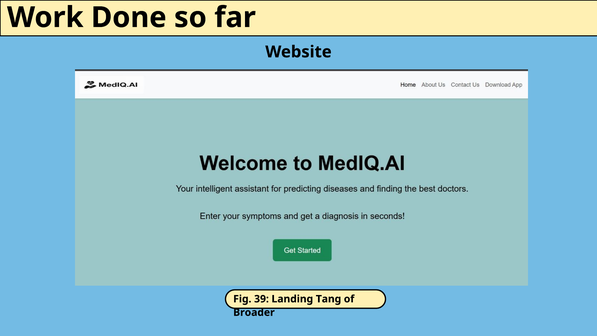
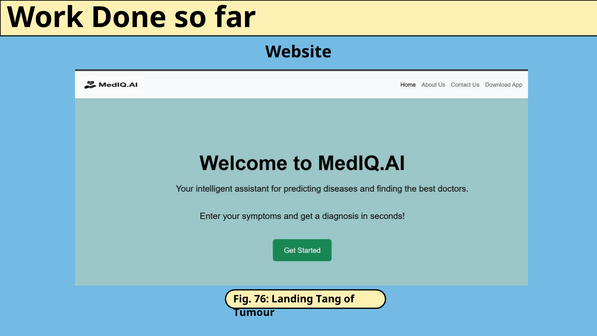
39: 39 -> 76
Broader: Broader -> Tumour
